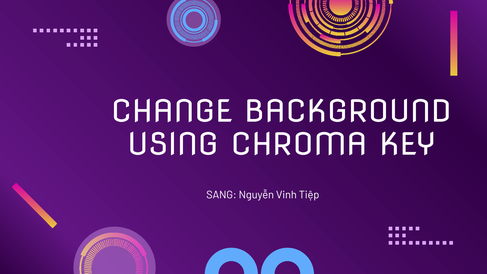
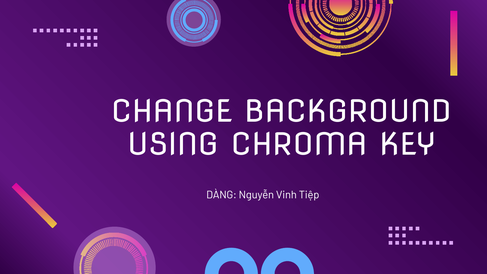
SANG: SANG -> DÀNG
